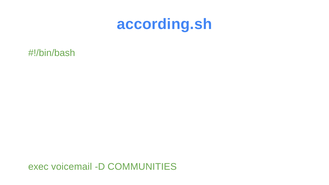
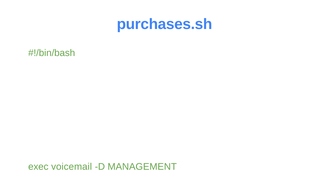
according.sh: according.sh -> purchases.sh
COMMUNITIES: COMMUNITIES -> MANAGEMENT
